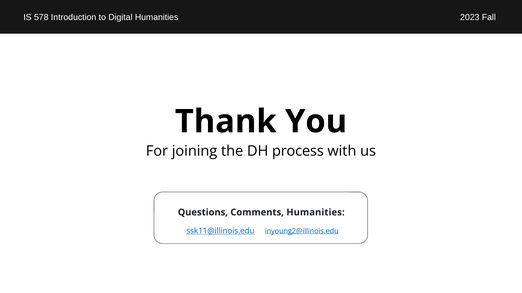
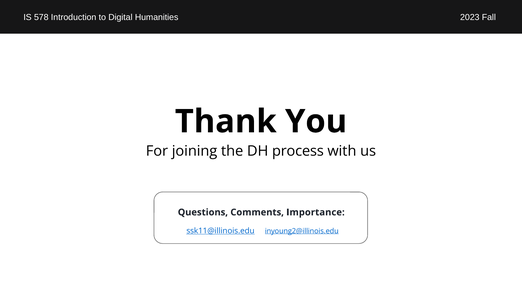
Comments Humanities: Humanities -> Importance
